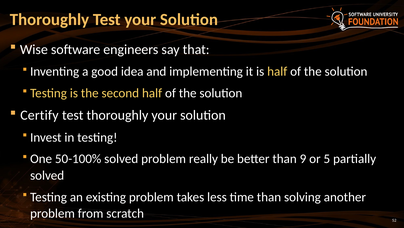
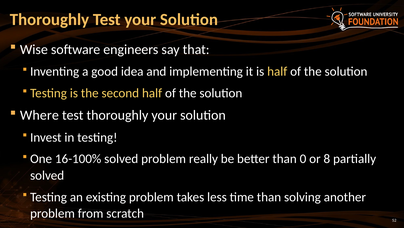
Certify: Certify -> Where
50-100%: 50-100% -> 16-100%
9: 9 -> 0
5: 5 -> 8
